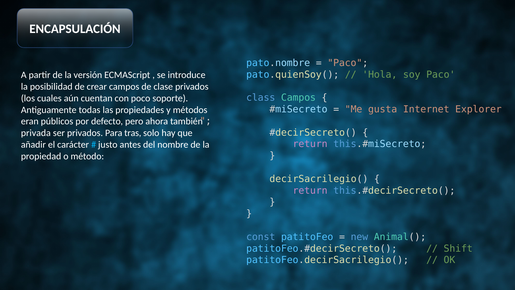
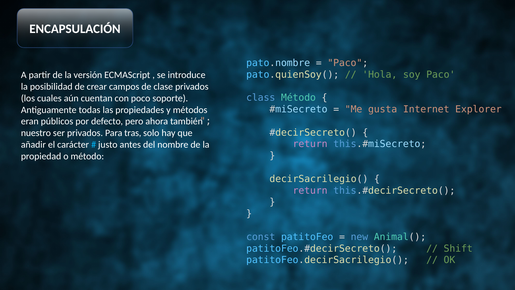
class Campos: Campos -> Método
privada: privada -> nuestro
